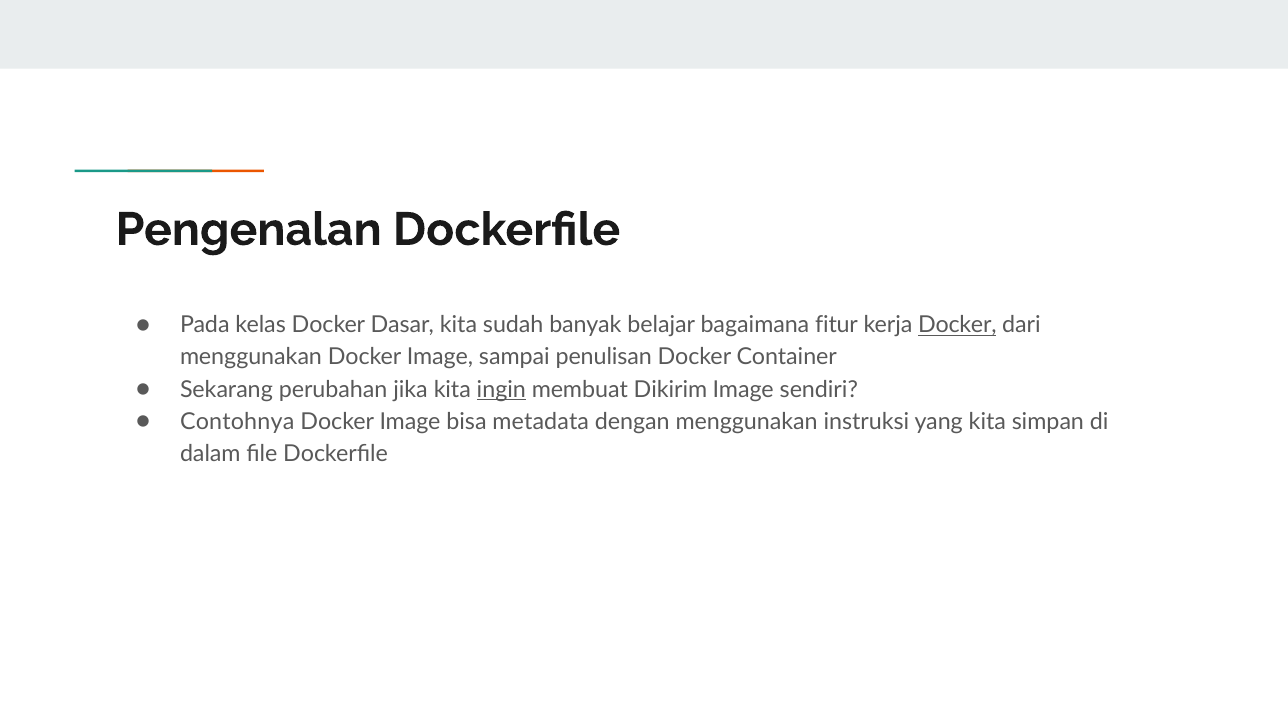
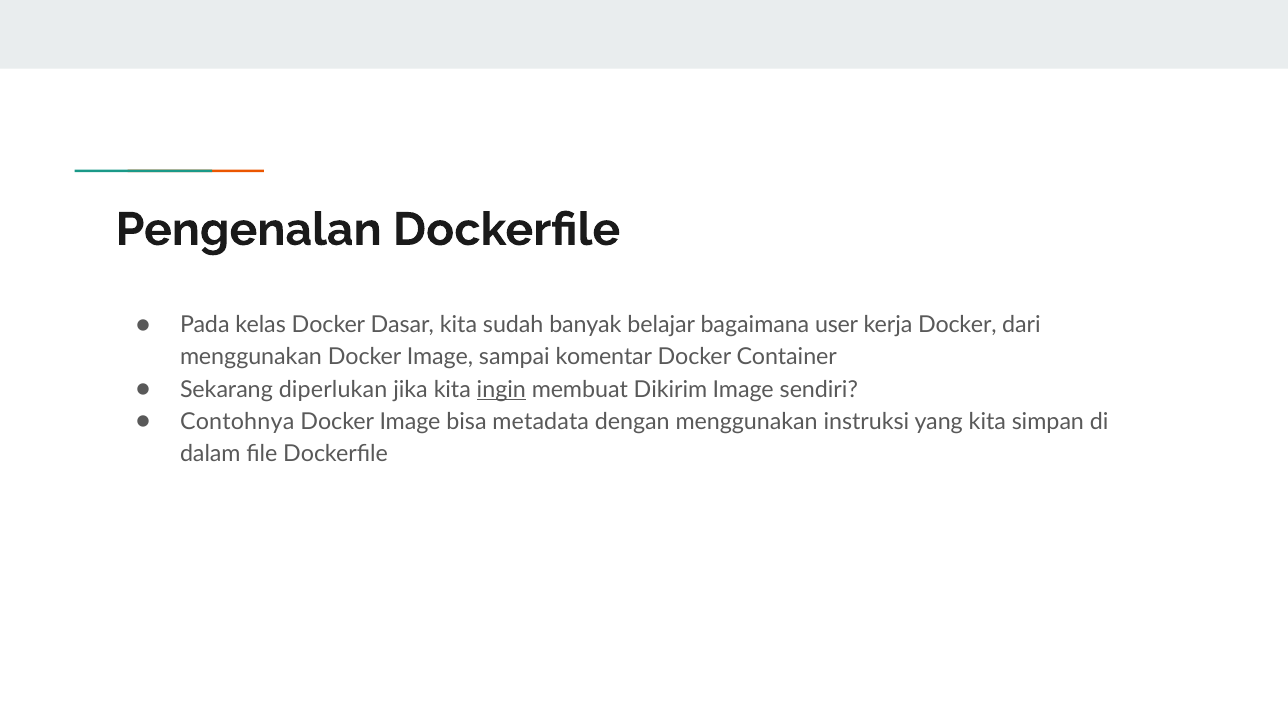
fitur: fitur -> user
Docker at (957, 325) underline: present -> none
penulisan: penulisan -> komentar
perubahan: perubahan -> diperlukan
